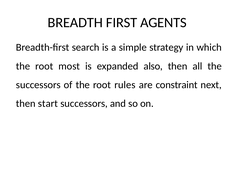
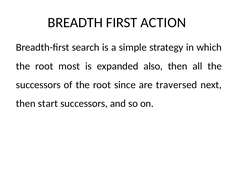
AGENTS: AGENTS -> ACTION
rules: rules -> since
constraint: constraint -> traversed
